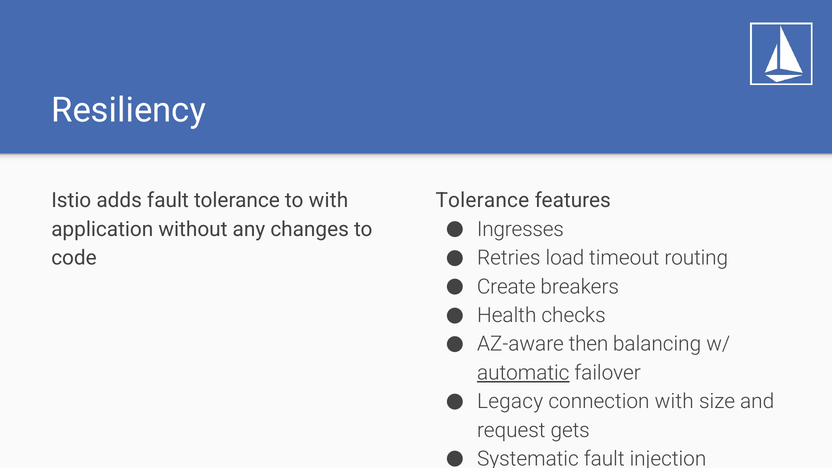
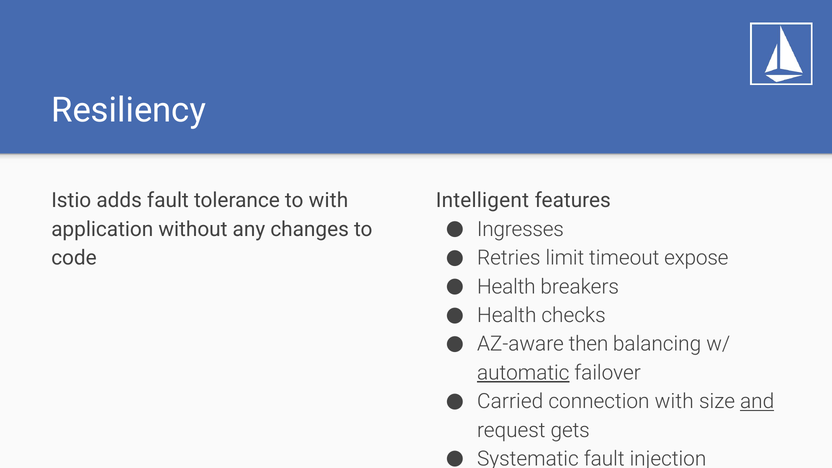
Tolerance at (482, 201): Tolerance -> Intelligent
load: load -> limit
routing: routing -> expose
Create at (506, 287): Create -> Health
Legacy: Legacy -> Carried
and underline: none -> present
